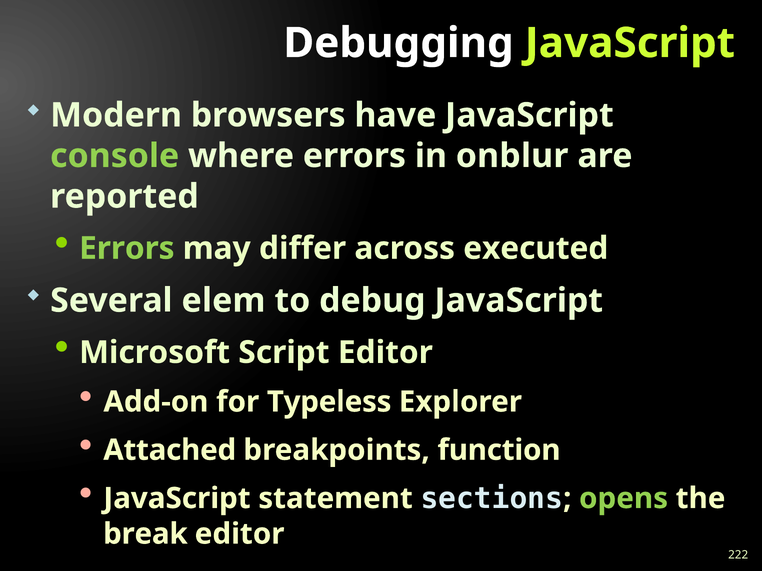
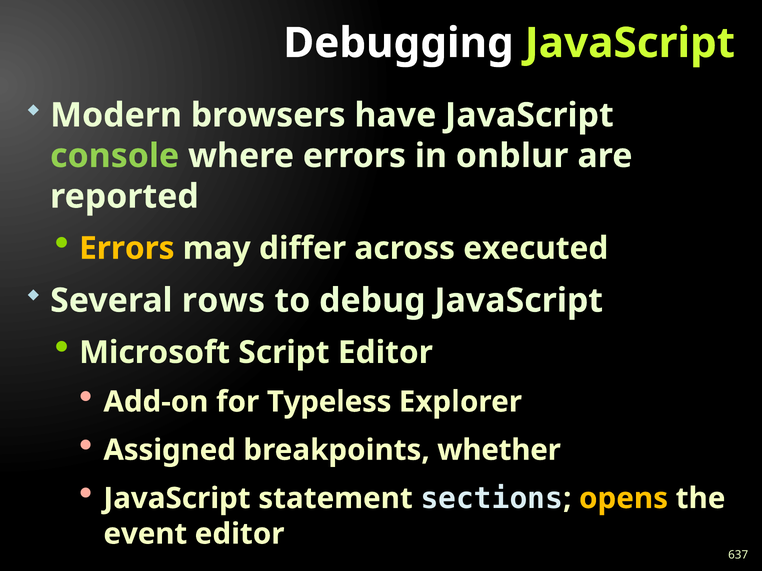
Errors at (127, 249) colour: light green -> yellow
elem: elem -> rows
Attached: Attached -> Assigned
function: function -> whether
opens colour: light green -> yellow
break: break -> event
222: 222 -> 637
